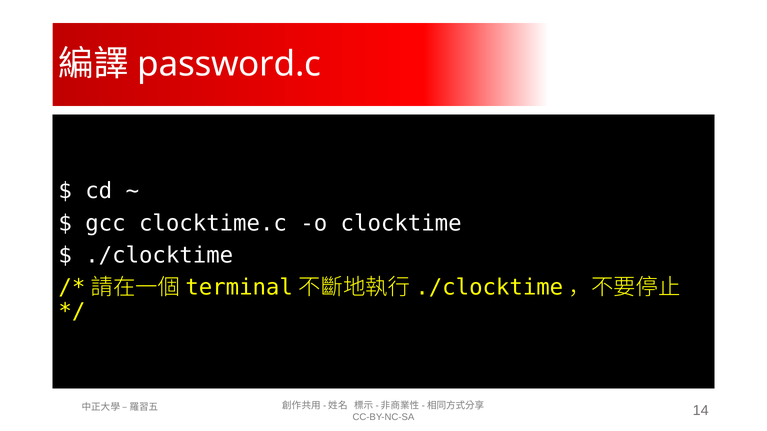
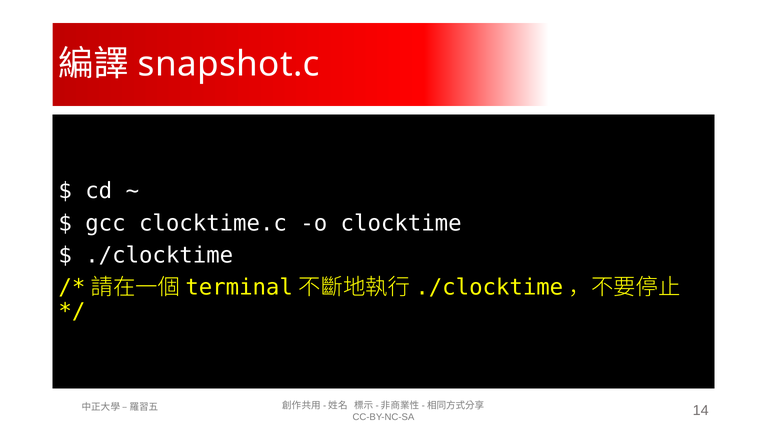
password.c: password.c -> snapshot.c
